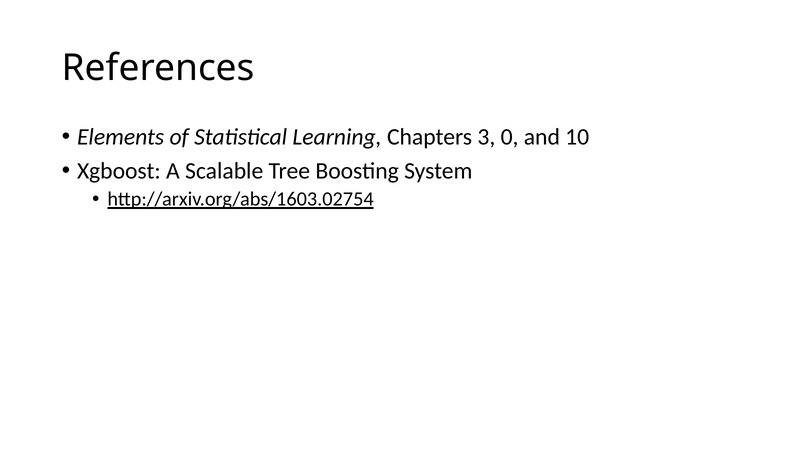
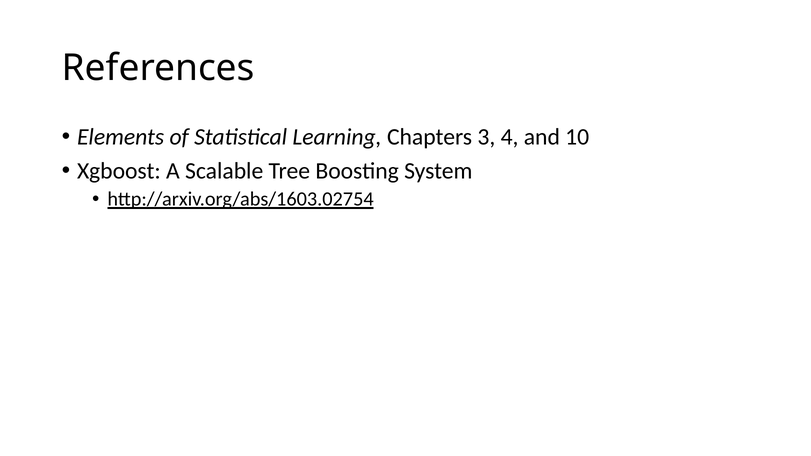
0: 0 -> 4
